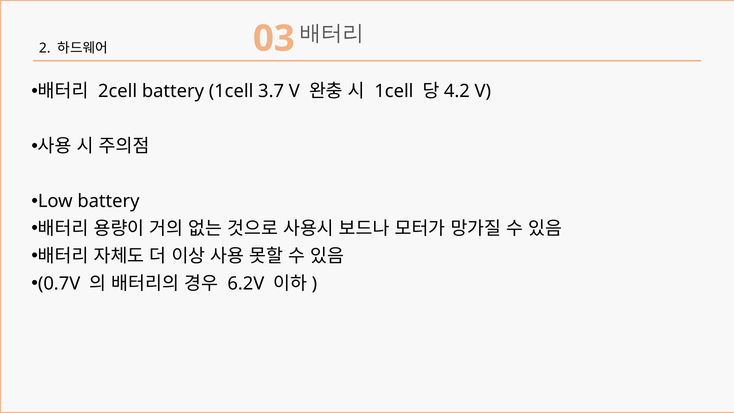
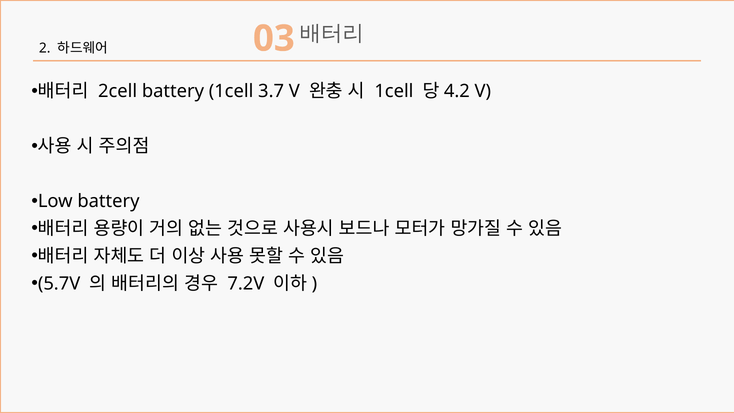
0.7V: 0.7V -> 5.7V
6.2V: 6.2V -> 7.2V
